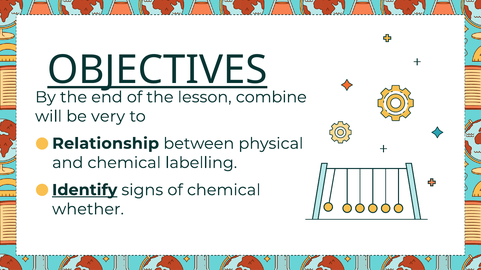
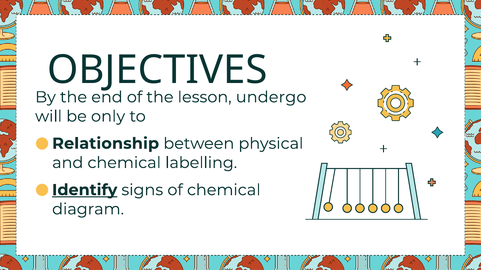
OBJECTIVES underline: present -> none
combine: combine -> undergo
very: very -> only
whether: whether -> diagram
